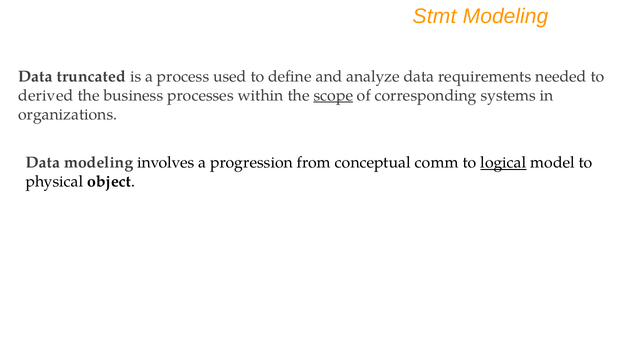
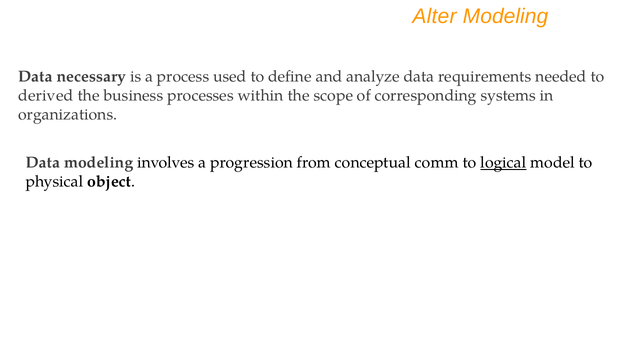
Stmt: Stmt -> Alter
truncated: truncated -> necessary
scope underline: present -> none
